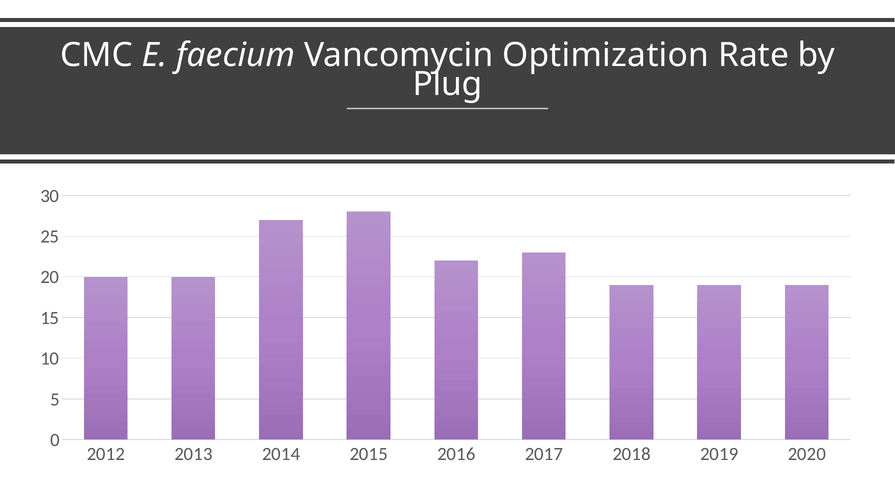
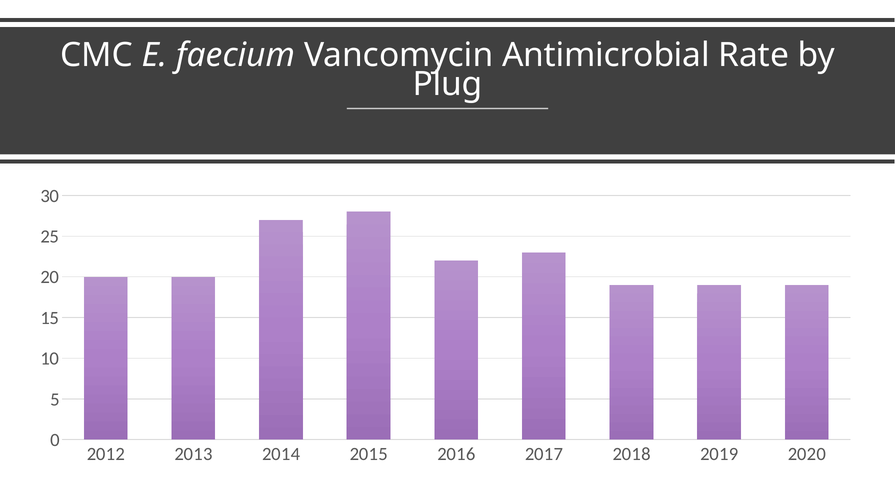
Optimization: Optimization -> Antimicrobial
